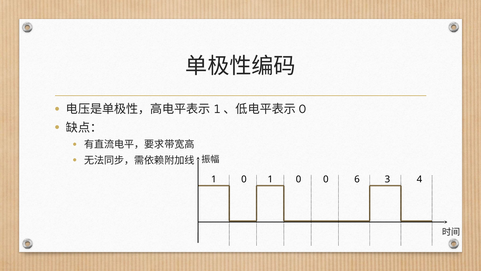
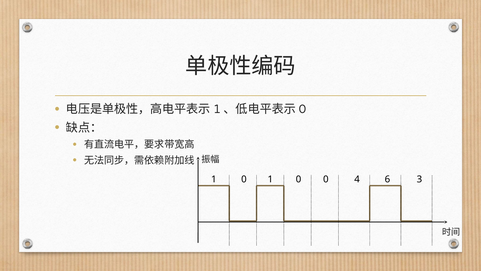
6: 6 -> 4
3: 3 -> 6
4: 4 -> 3
